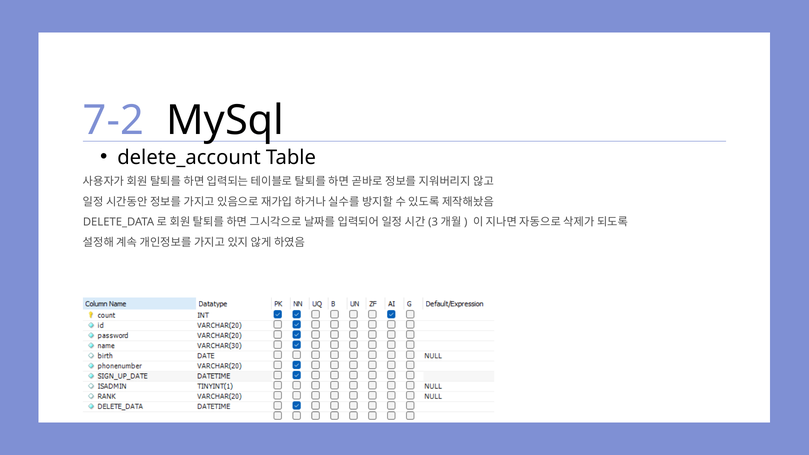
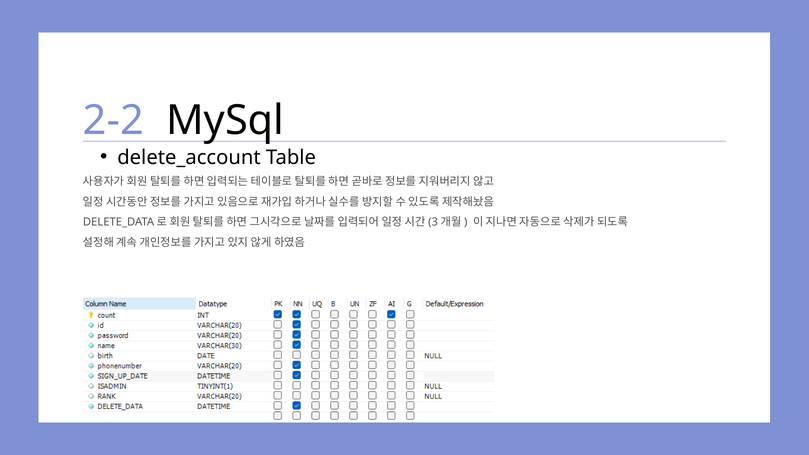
7-2: 7-2 -> 2-2
